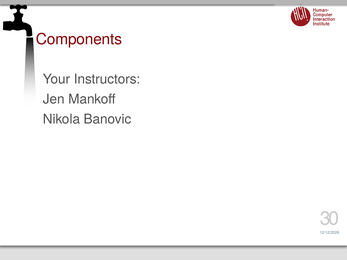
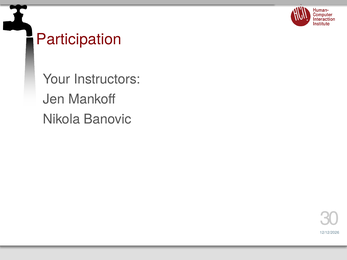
Components: Components -> Participation
